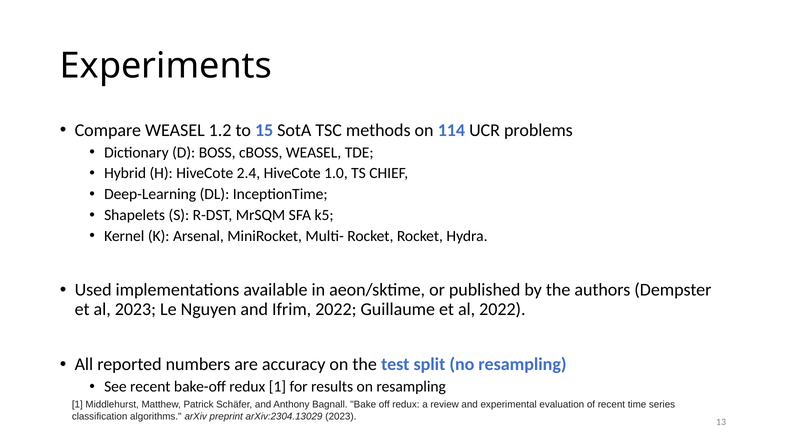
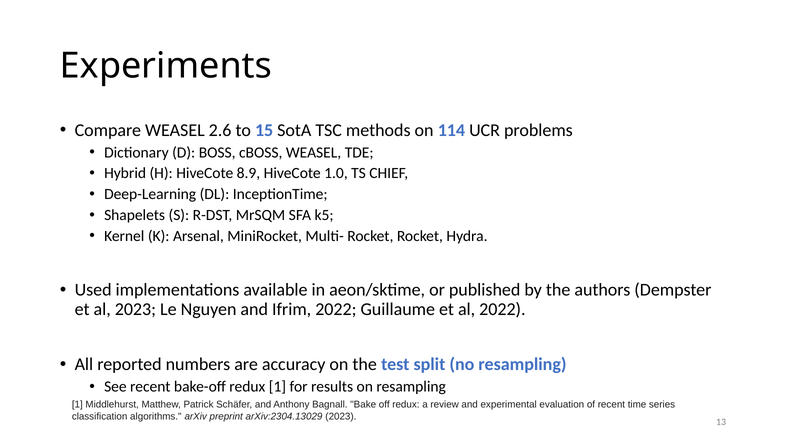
1.2: 1.2 -> 2.6
2.4: 2.4 -> 8.9
